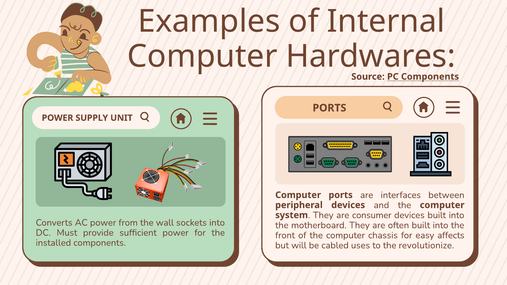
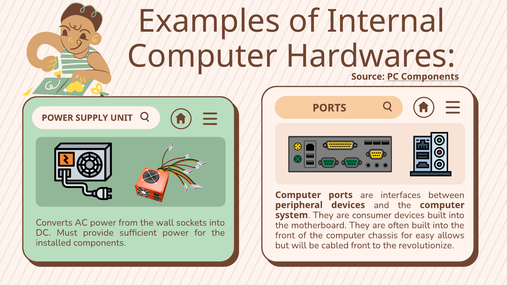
affects: affects -> allows
cabled uses: uses -> front
